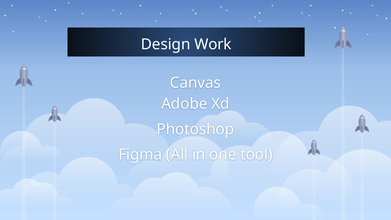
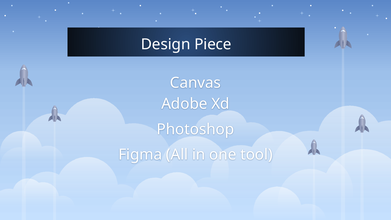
Work: Work -> Piece
